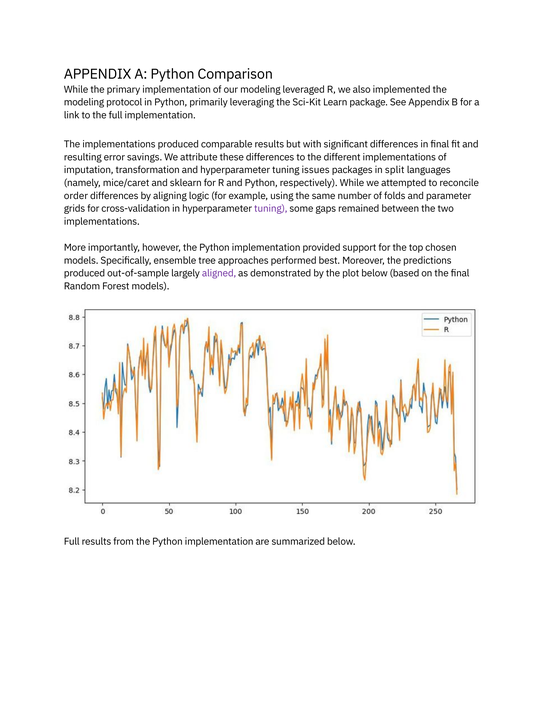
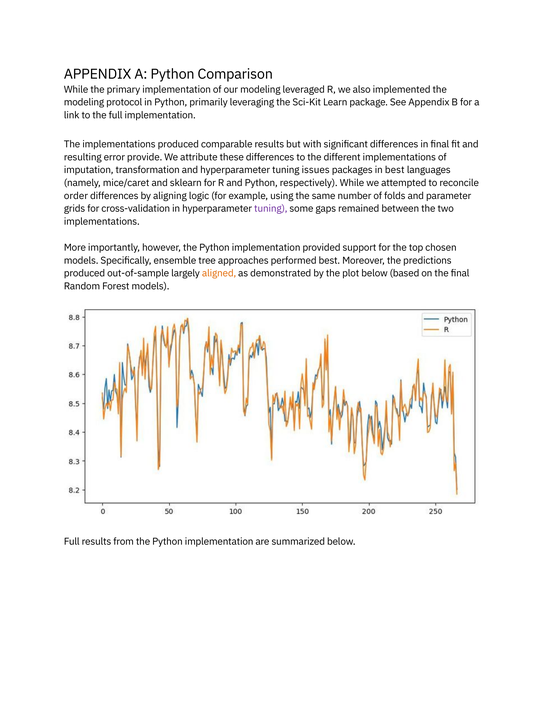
savings: savings -> provide
in split: split -> best
aligned colour: purple -> orange
